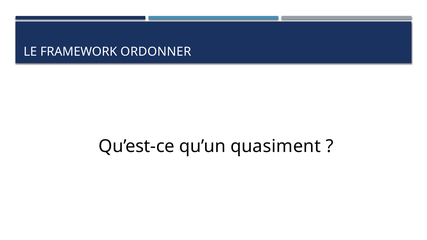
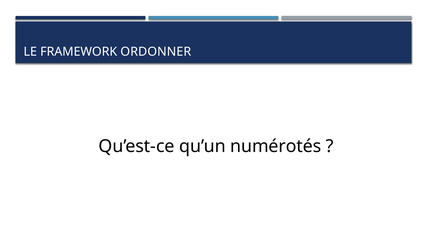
quasiment: quasiment -> numérotés
